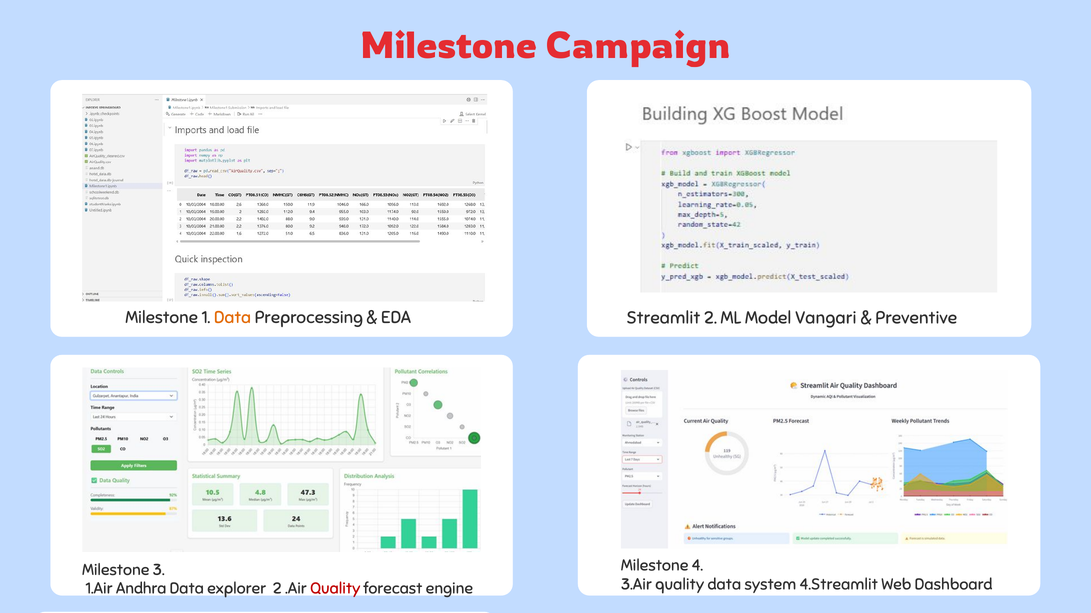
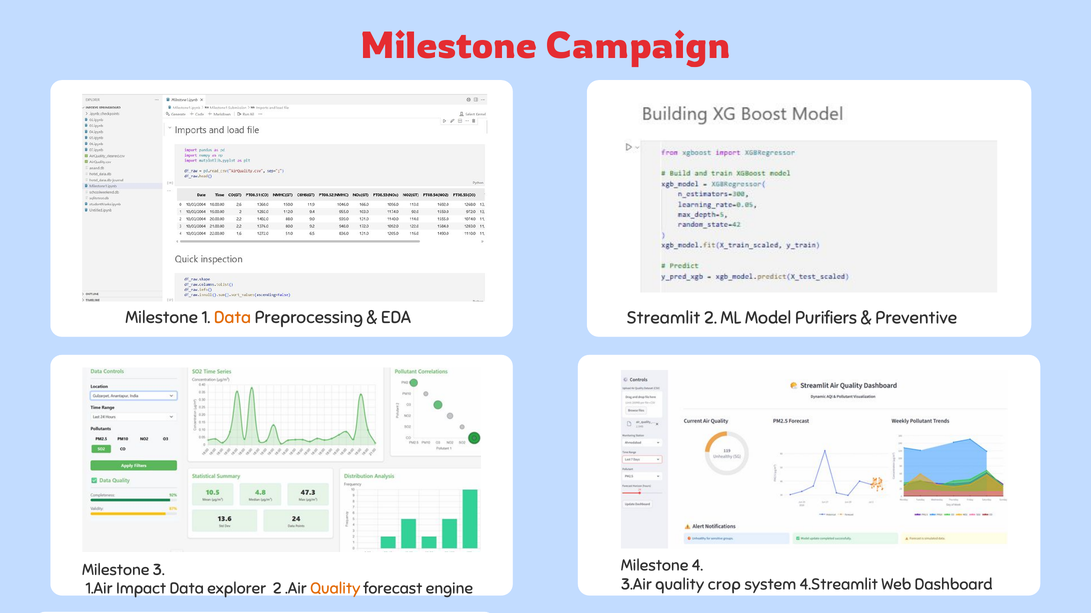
Vangari: Vangari -> Purifiers
quality data: data -> crop
Andhra: Andhra -> Impact
Quality at (335, 589) colour: red -> orange
